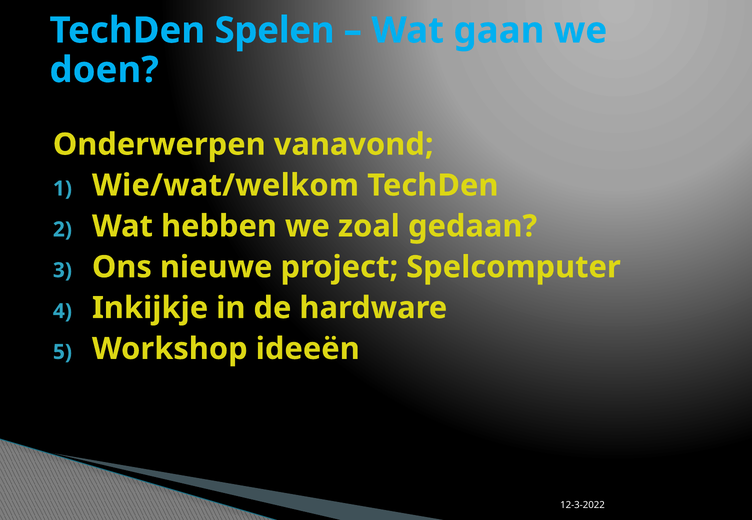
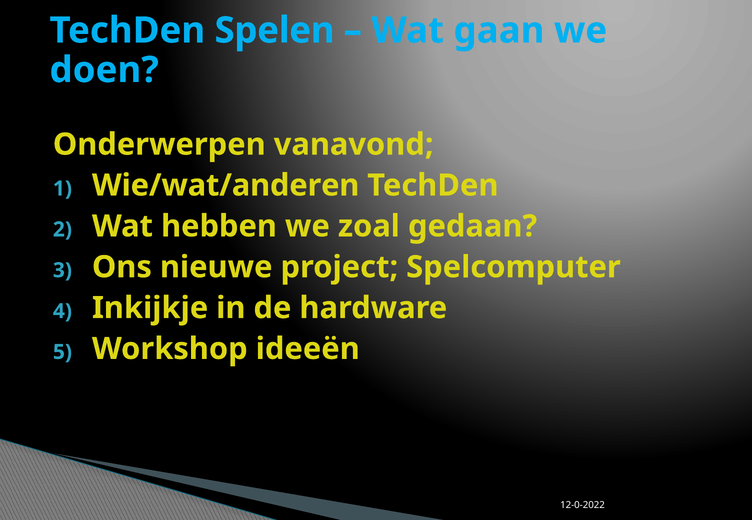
Wie/wat/welkom: Wie/wat/welkom -> Wie/wat/anderen
12-3-2022: 12-3-2022 -> 12-0-2022
